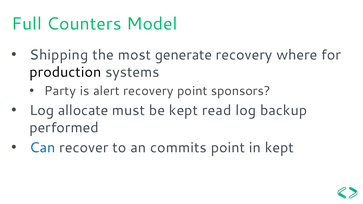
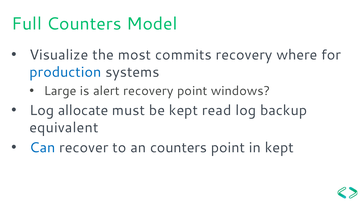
Shipping: Shipping -> Visualize
generate: generate -> commits
production colour: black -> blue
Party: Party -> Large
sponsors: sponsors -> windows
performed: performed -> equivalent
an commits: commits -> counters
